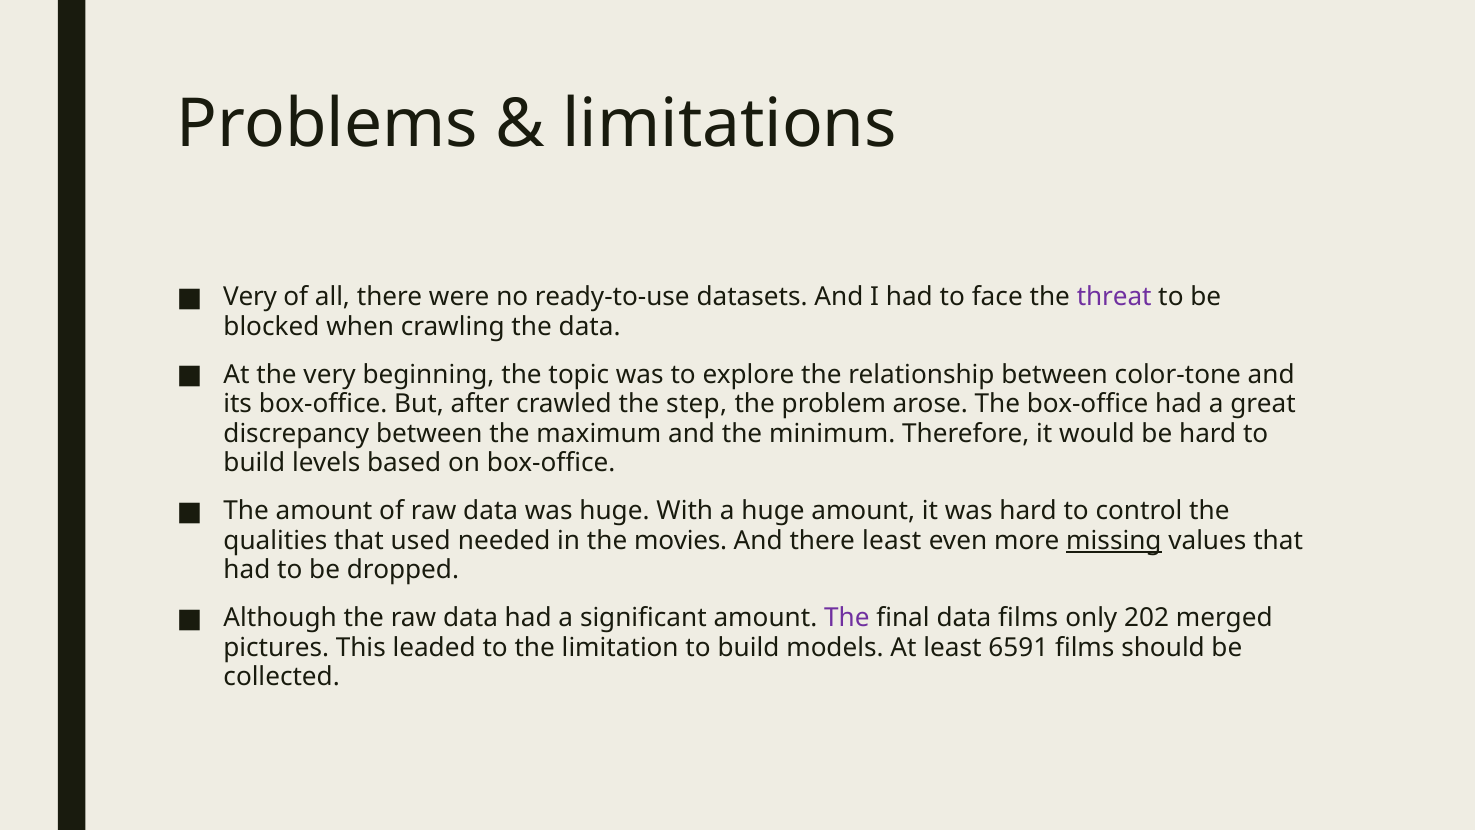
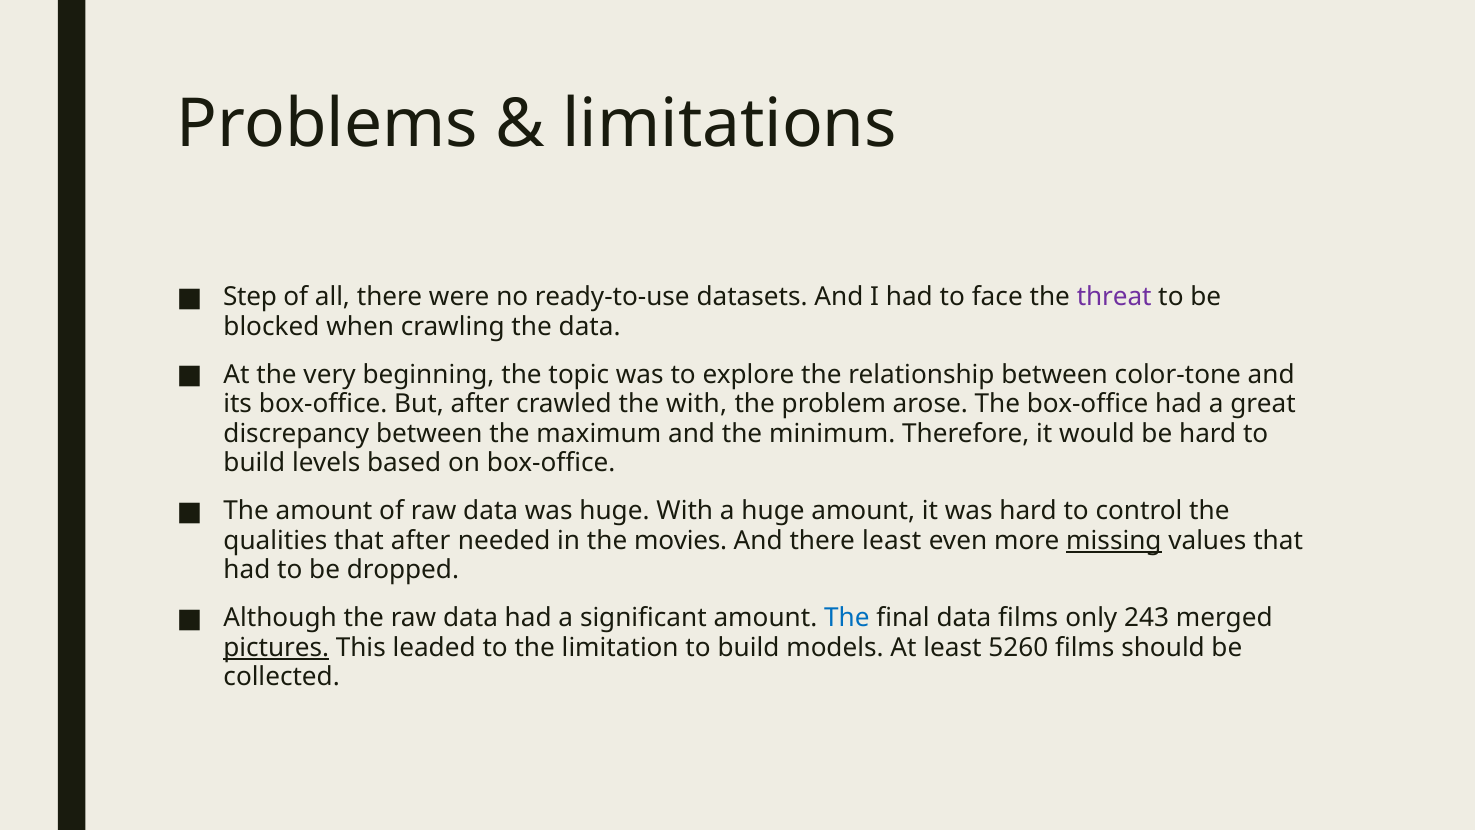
Very at (250, 297): Very -> Step
the step: step -> with
that used: used -> after
The at (847, 618) colour: purple -> blue
202: 202 -> 243
pictures underline: none -> present
6591: 6591 -> 5260
